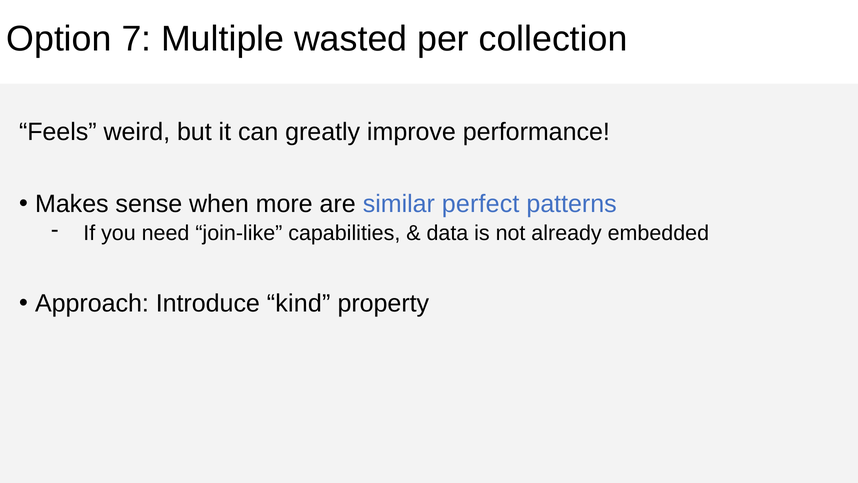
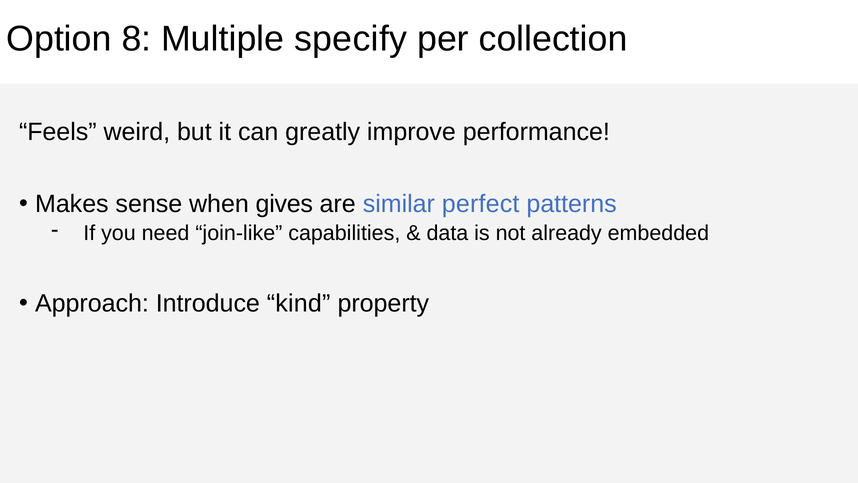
7: 7 -> 8
wasted: wasted -> specify
more: more -> gives
